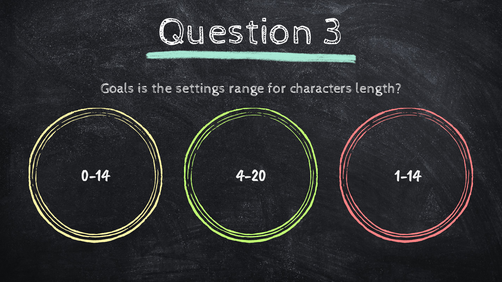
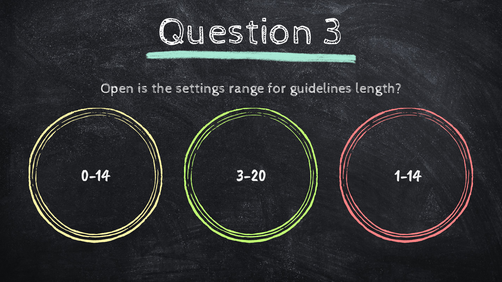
Goals: Goals -> Open
characters: characters -> guidelines
4-20: 4-20 -> 3-20
